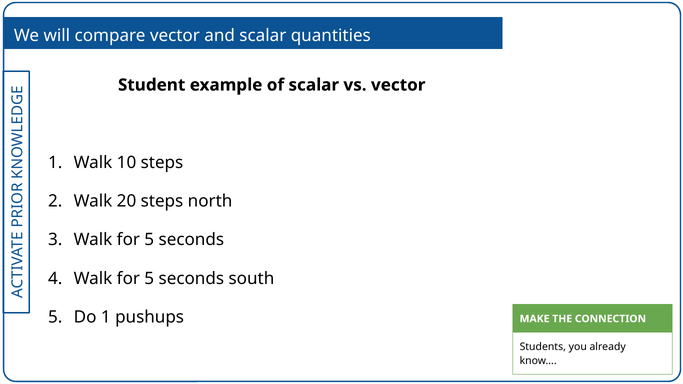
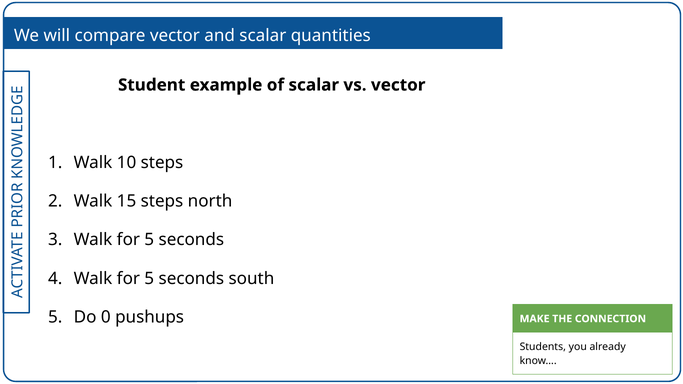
20: 20 -> 15
Do 1: 1 -> 0
